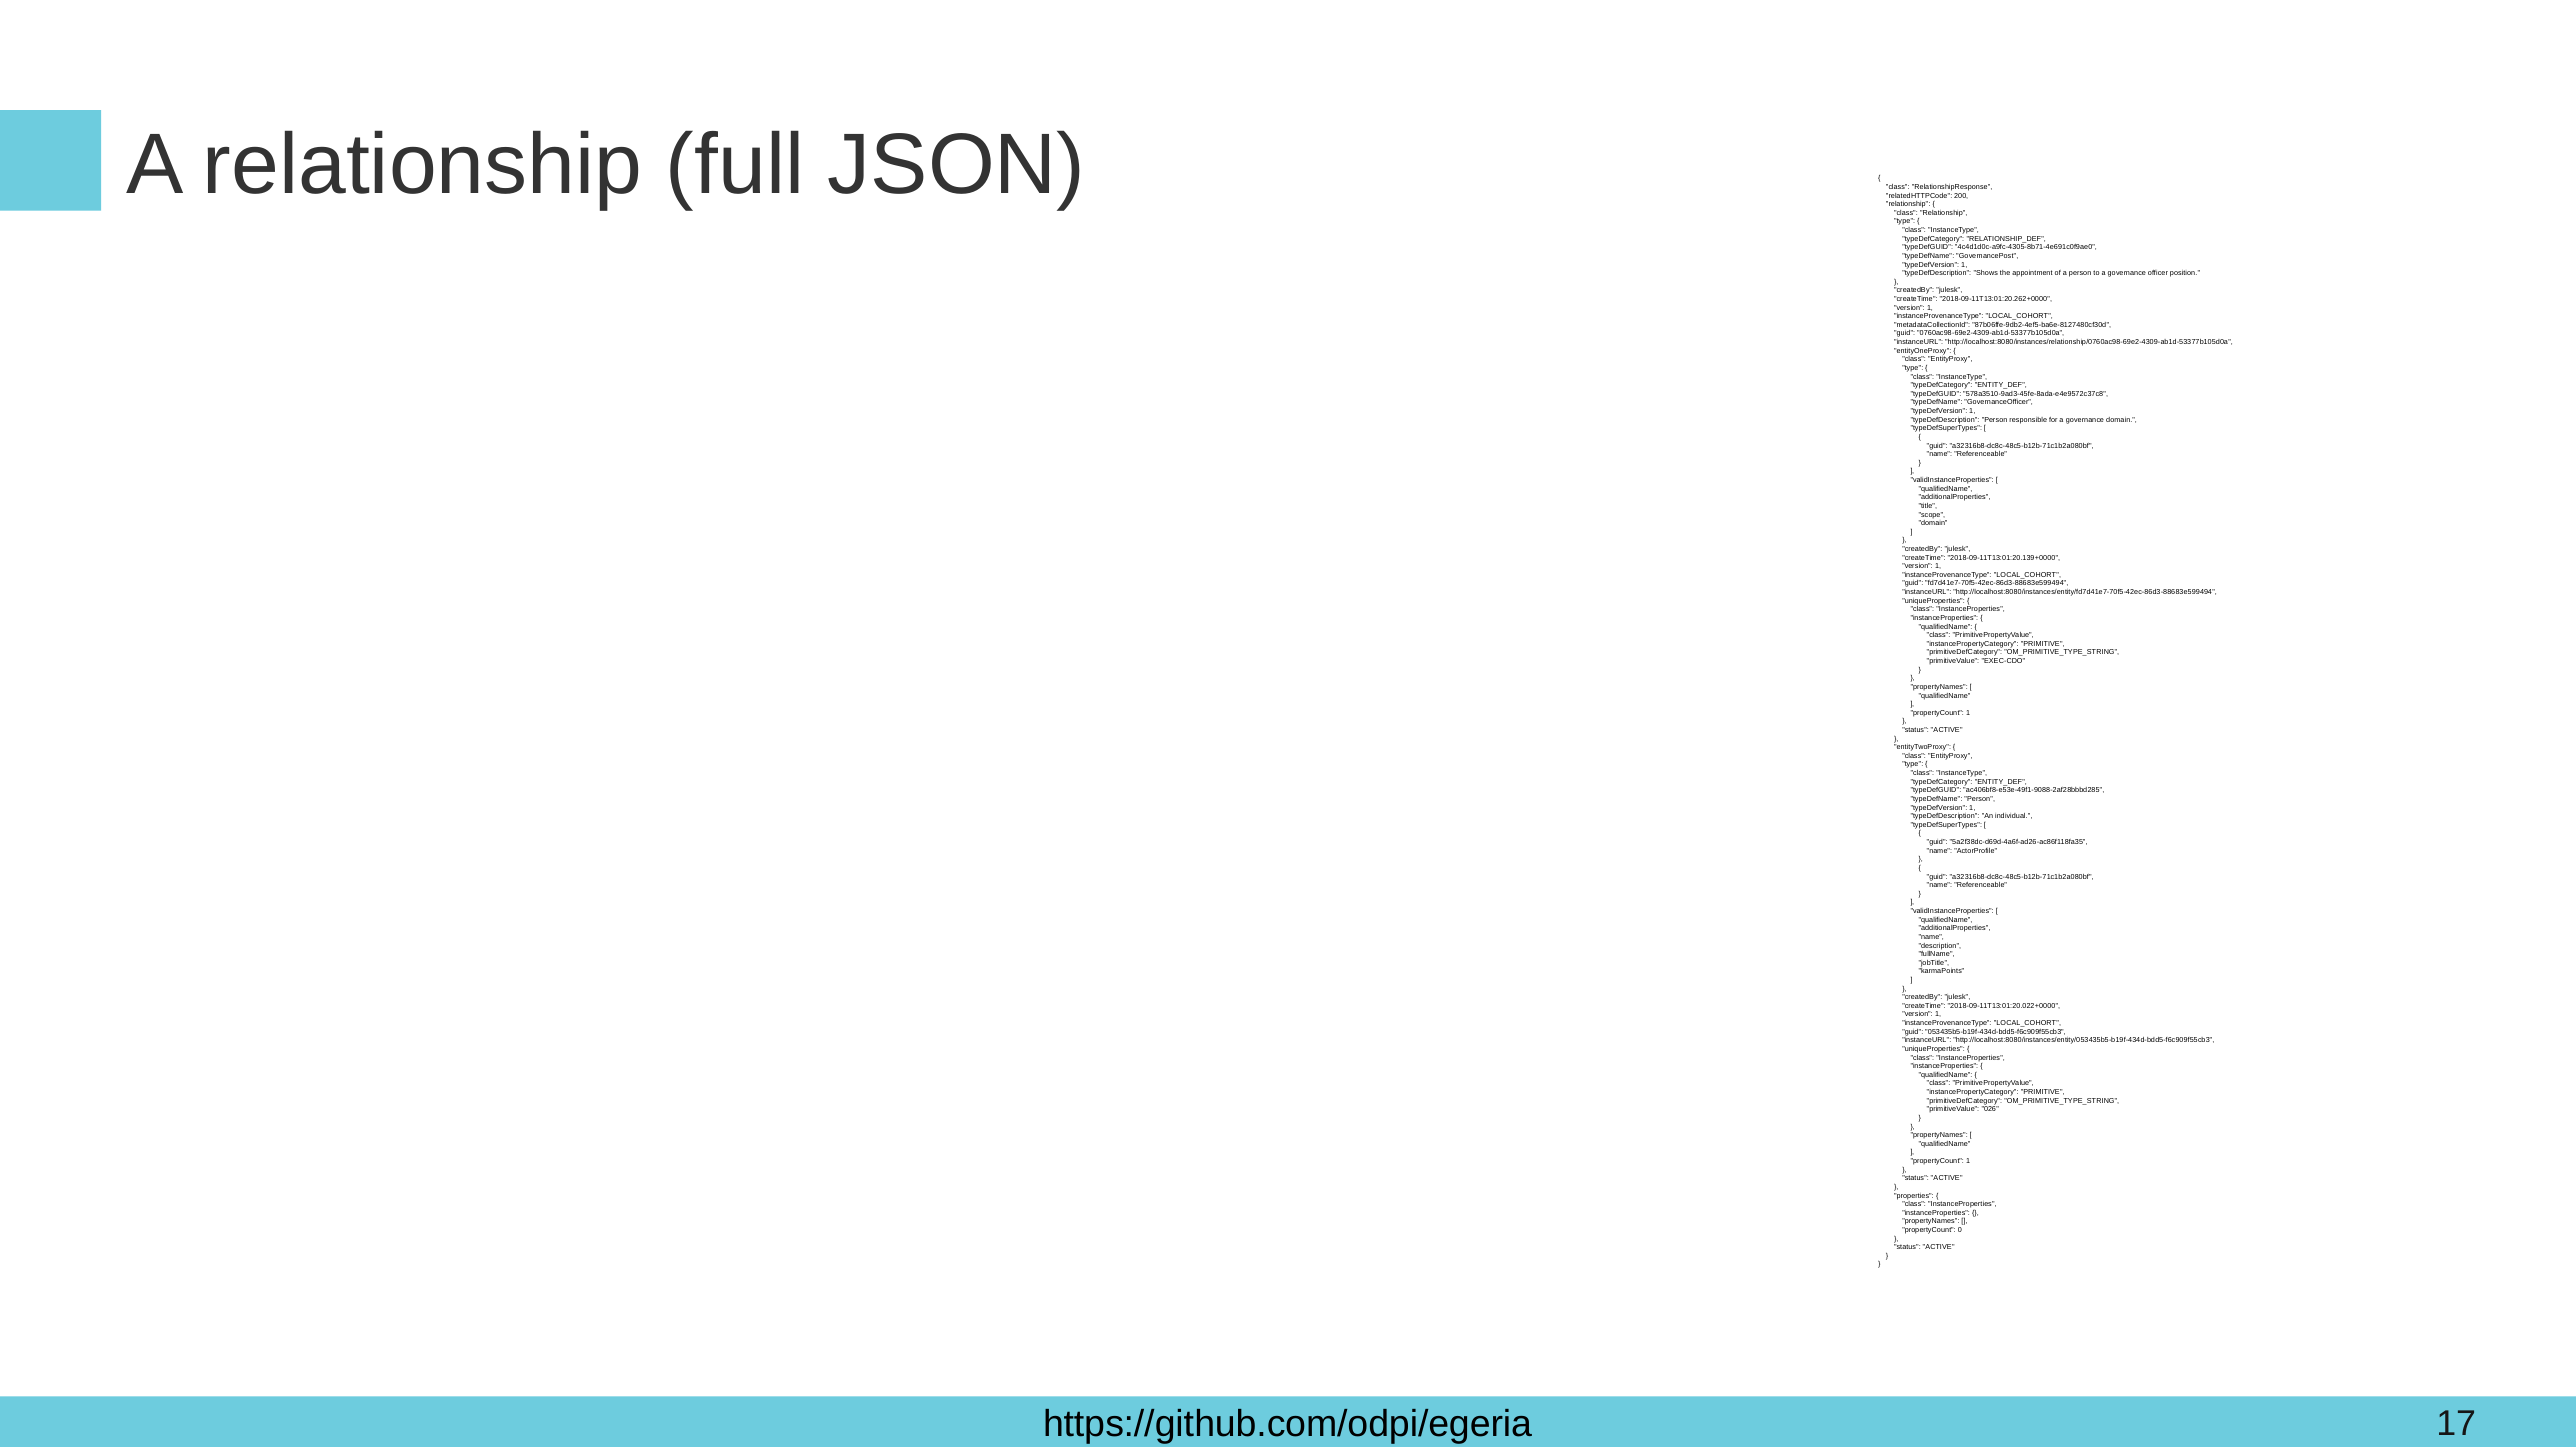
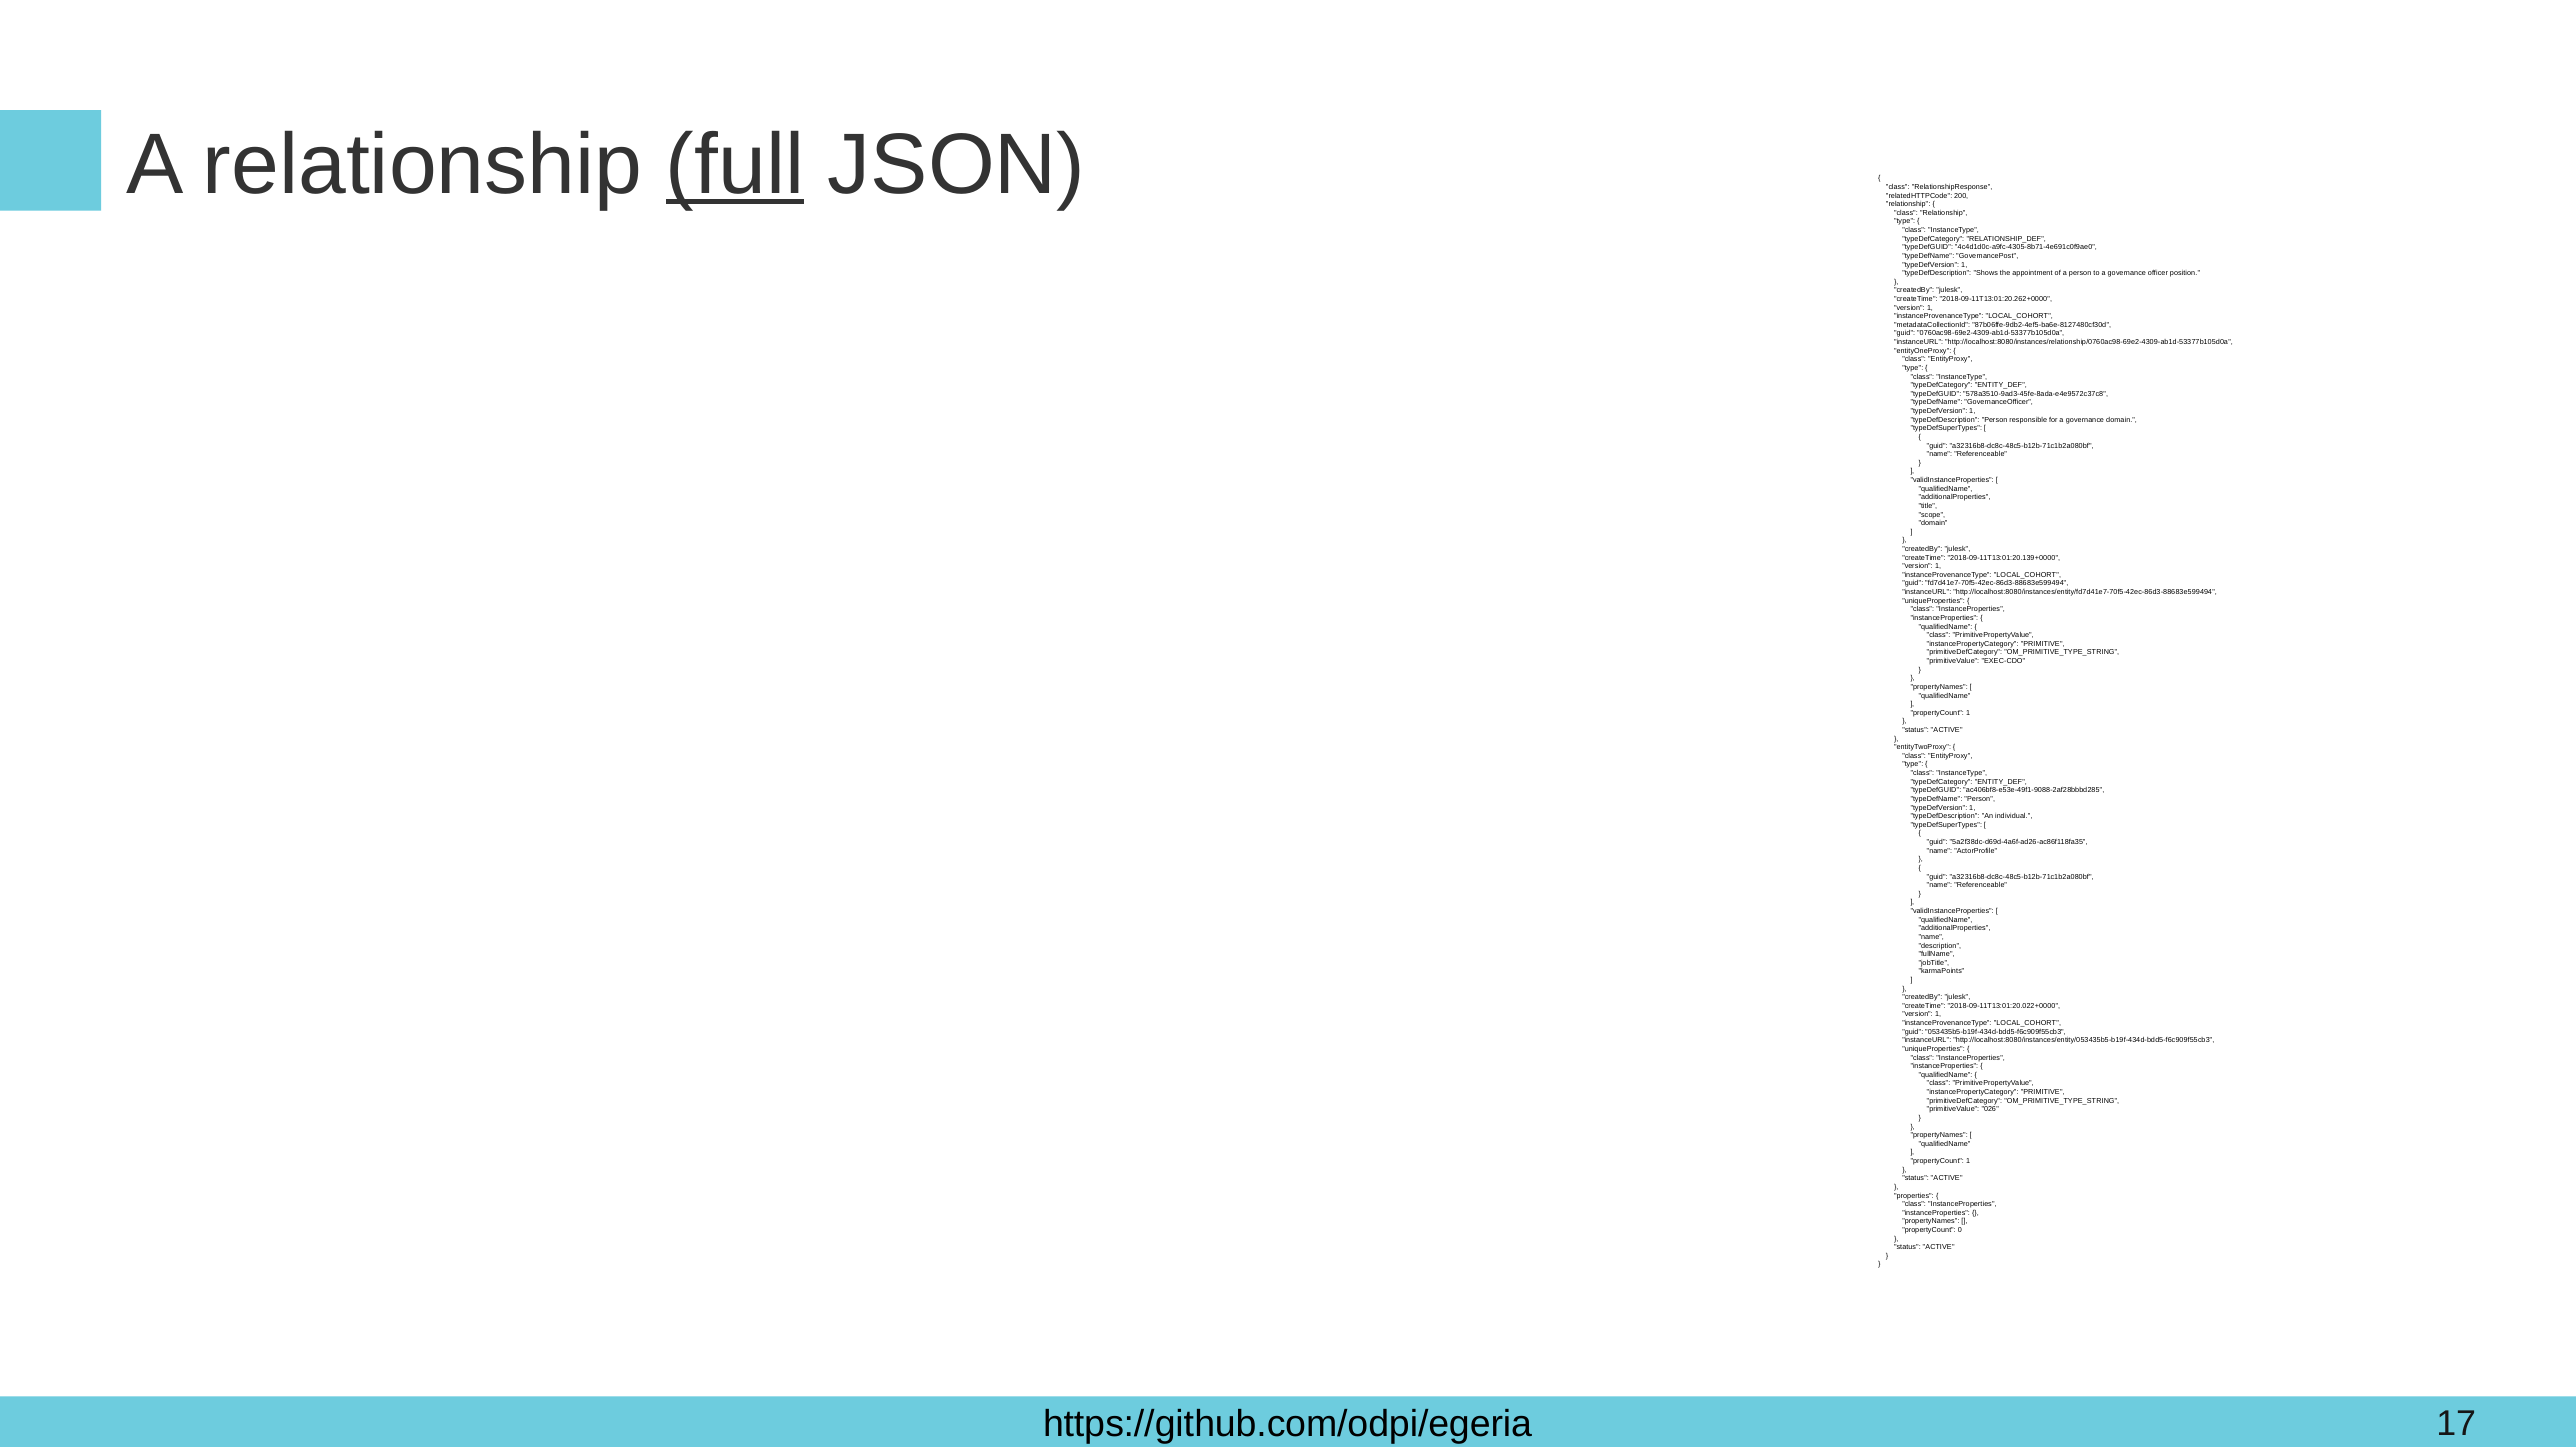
full underline: none -> present
